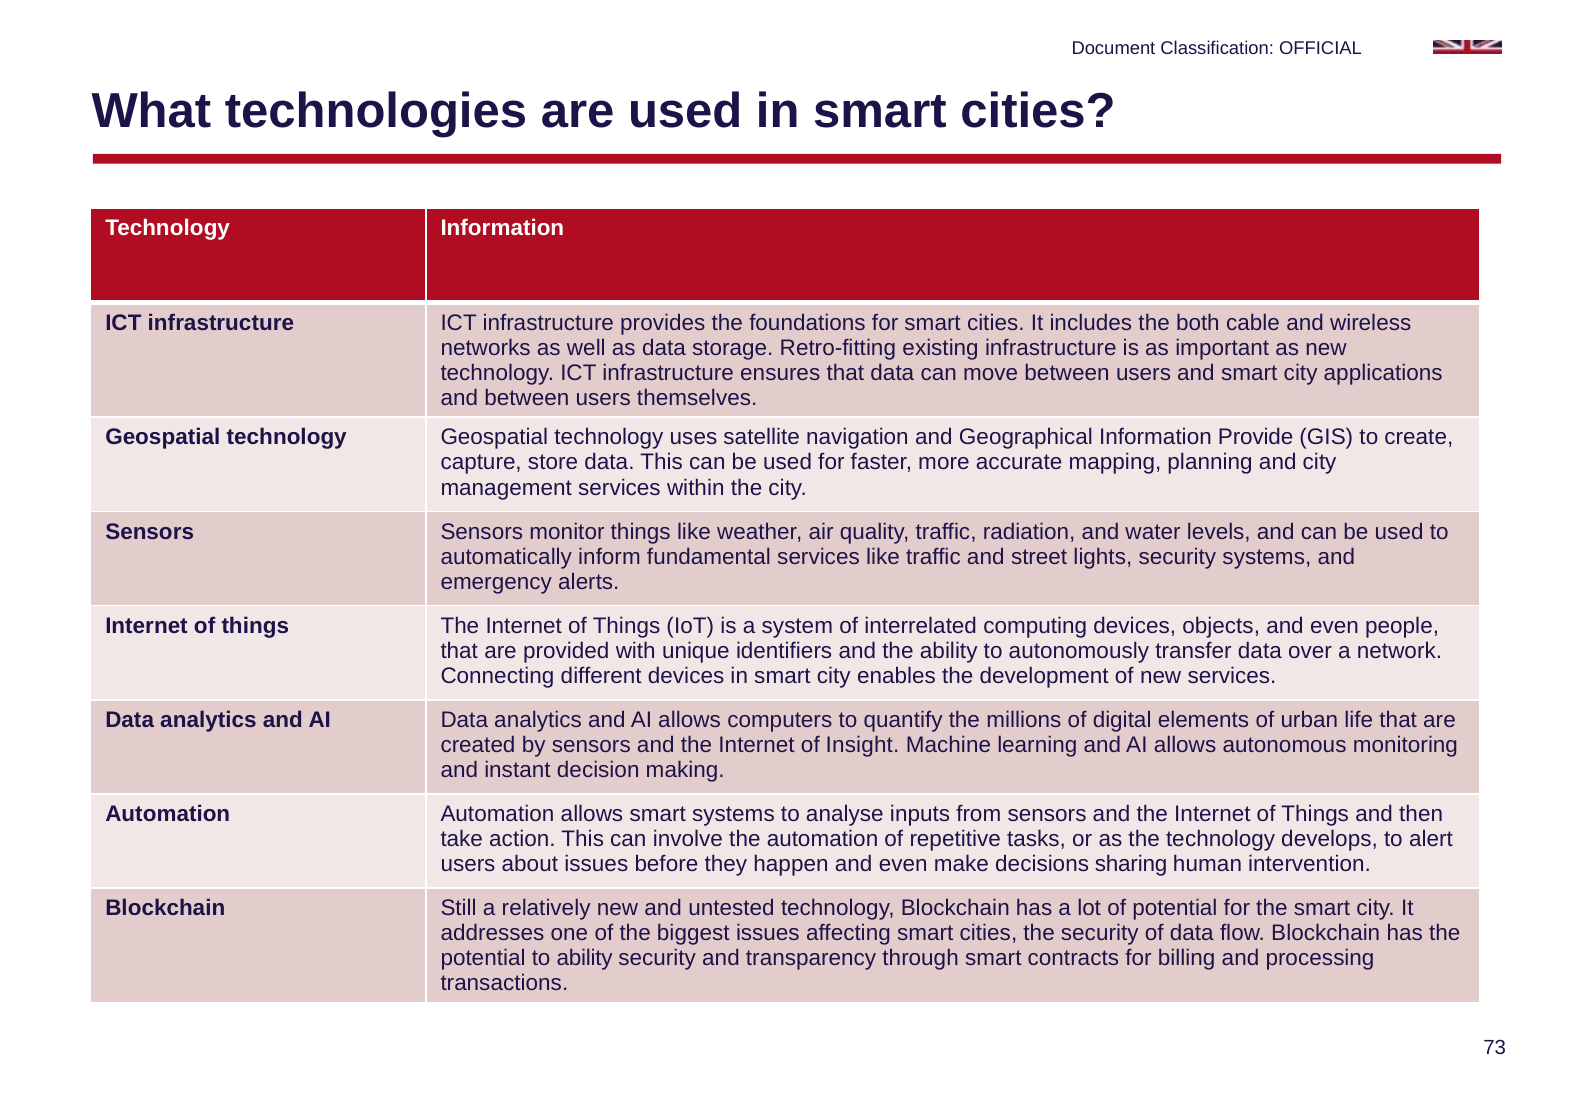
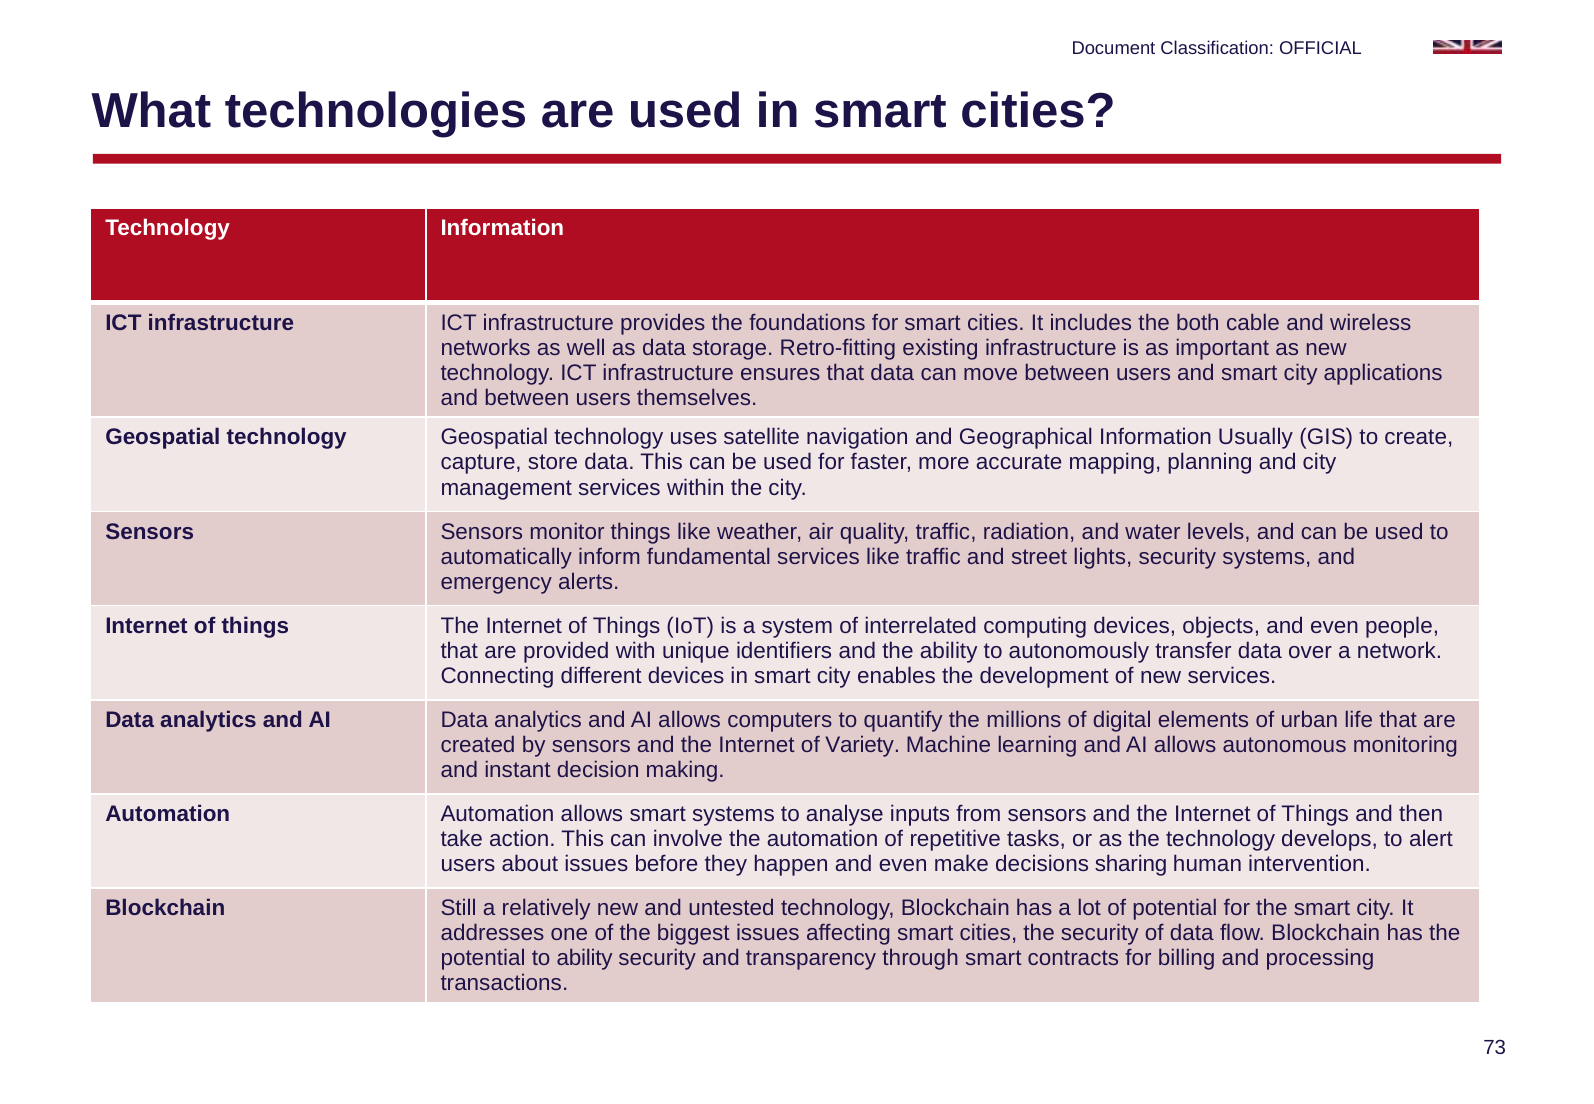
Provide: Provide -> Usually
Insight: Insight -> Variety
